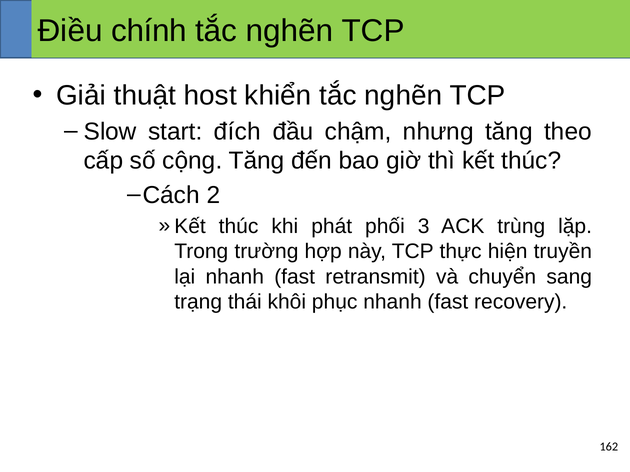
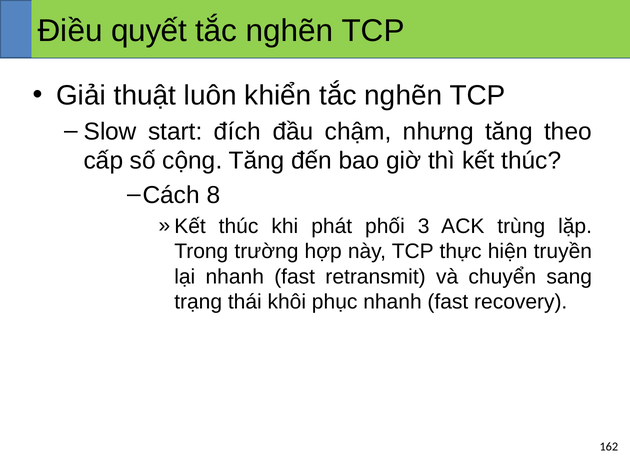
chính: chính -> quyết
host: host -> luôn
2: 2 -> 8
